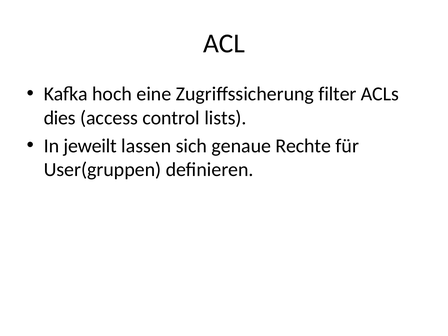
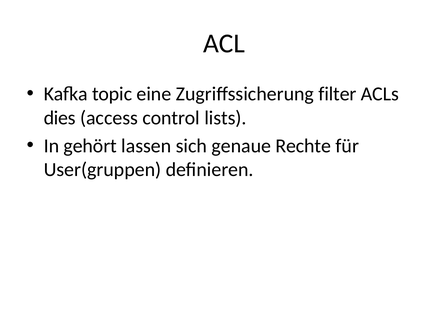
hoch: hoch -> topic
jeweilt: jeweilt -> gehört
